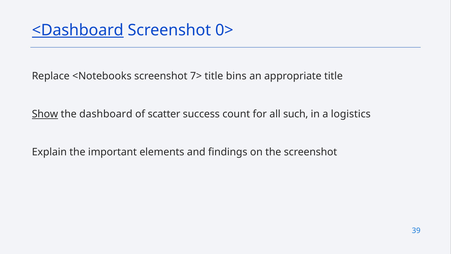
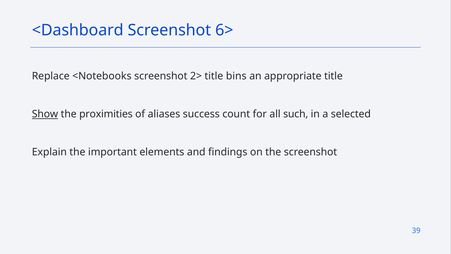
<Dashboard underline: present -> none
0>: 0> -> 6>
7>: 7> -> 2>
dashboard: dashboard -> proximities
scatter: scatter -> aliases
logistics: logistics -> selected
